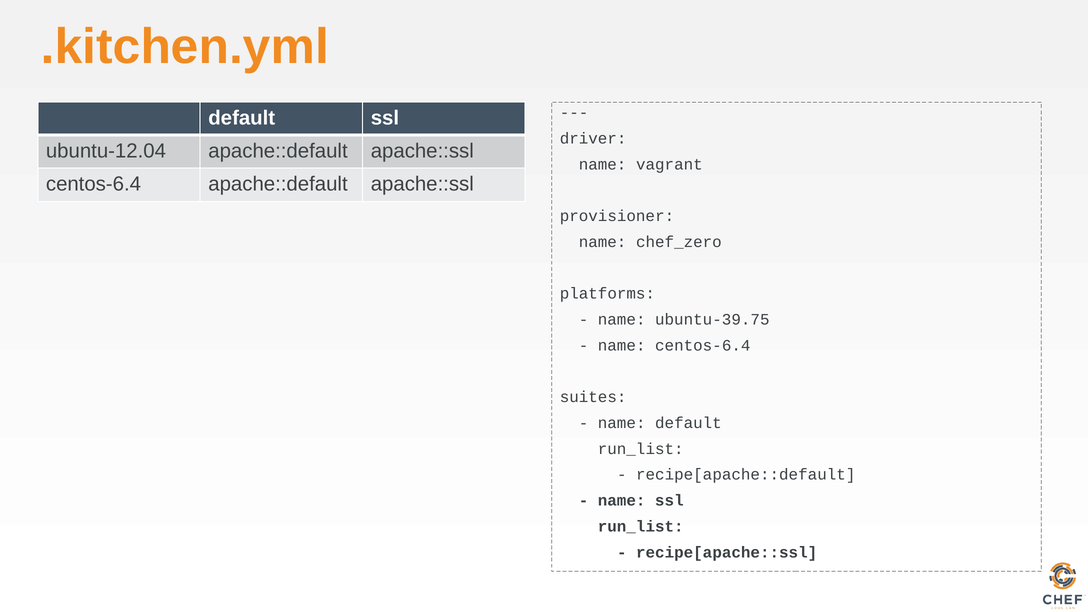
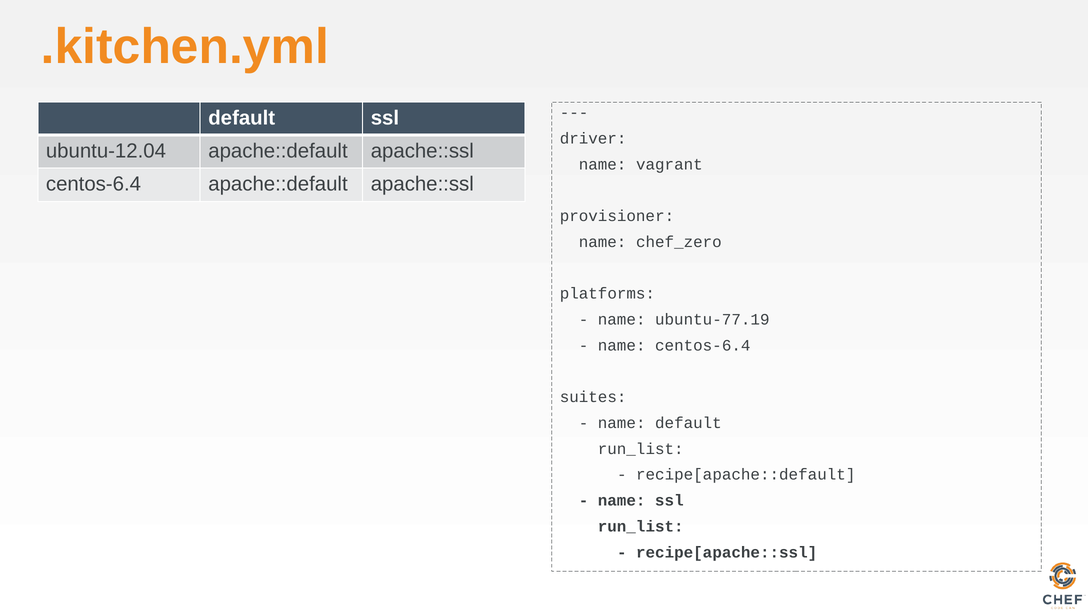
ubuntu-39.75: ubuntu-39.75 -> ubuntu-77.19
